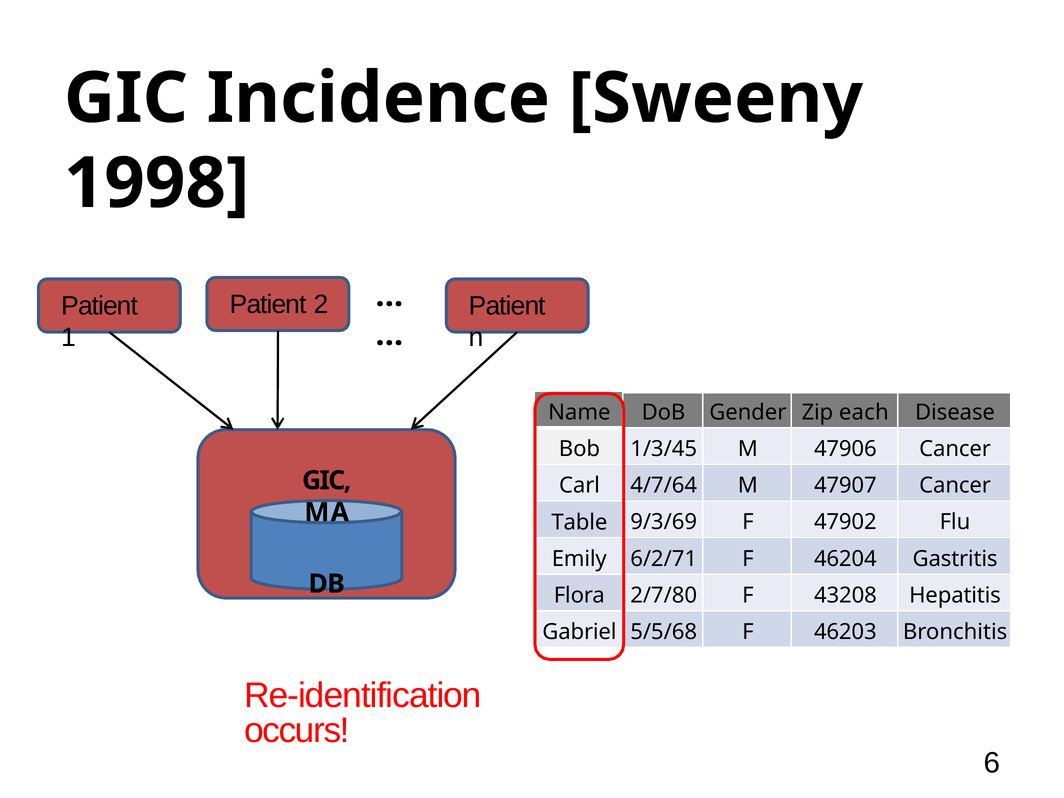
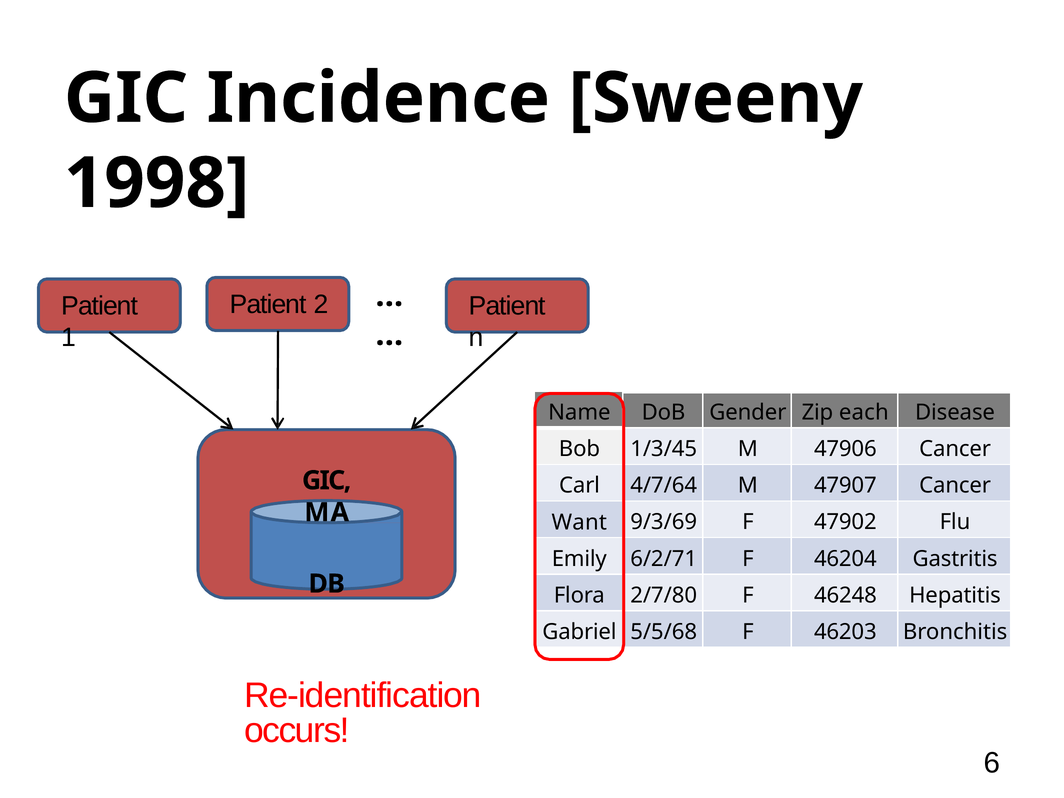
Table: Table -> Want
43208: 43208 -> 46248
